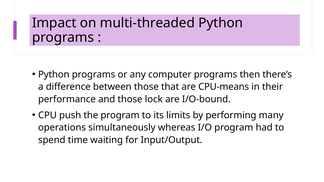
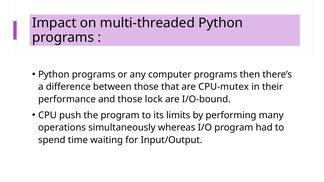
CPU-means: CPU-means -> CPU-mutex
